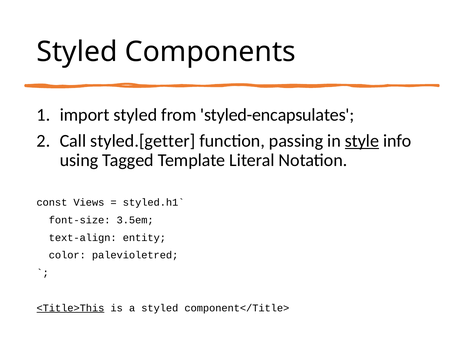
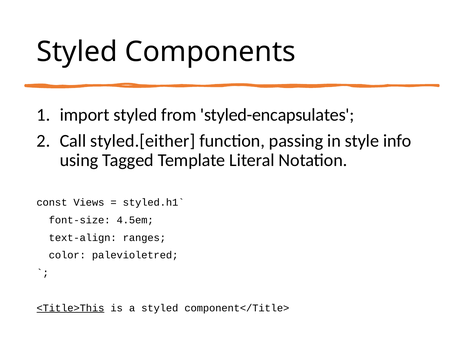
styled.[getter: styled.[getter -> styled.[either
style underline: present -> none
3.5em: 3.5em -> 4.5em
entity: entity -> ranges
